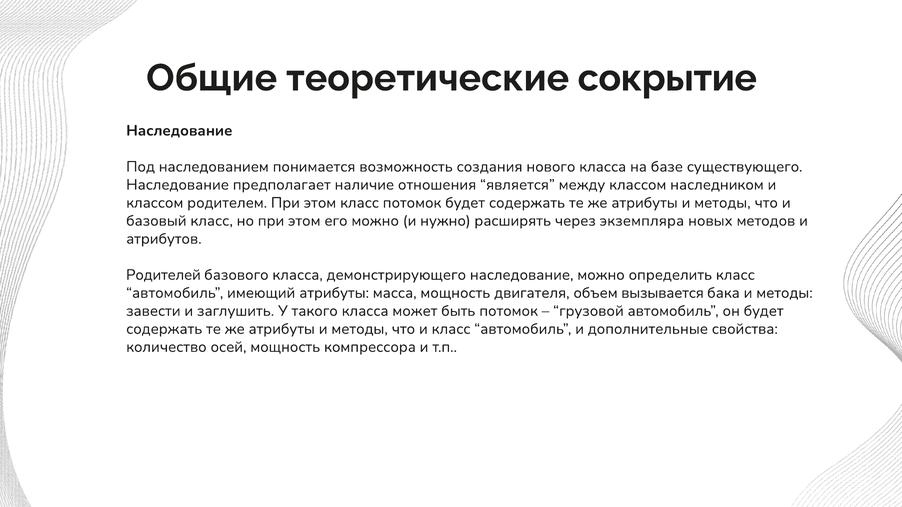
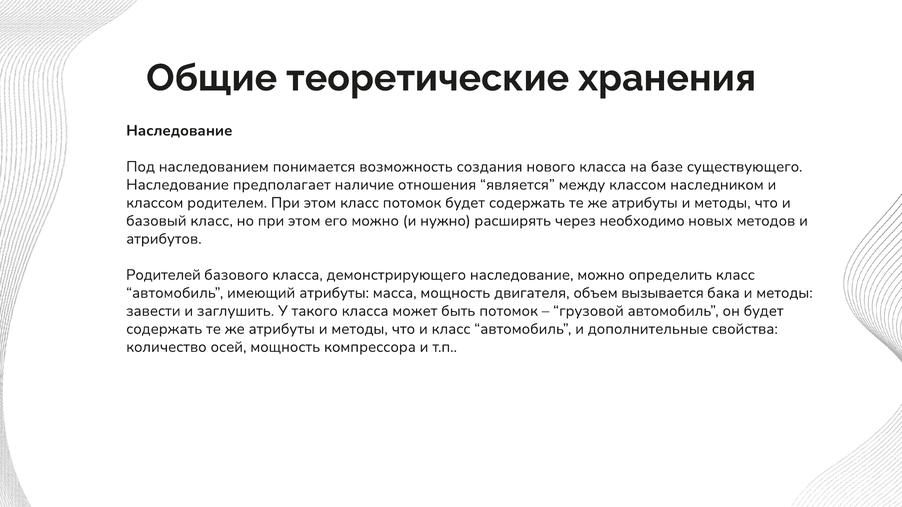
сокрытие: сокрытие -> хранения
экземпляра: экземпляра -> необходимо
